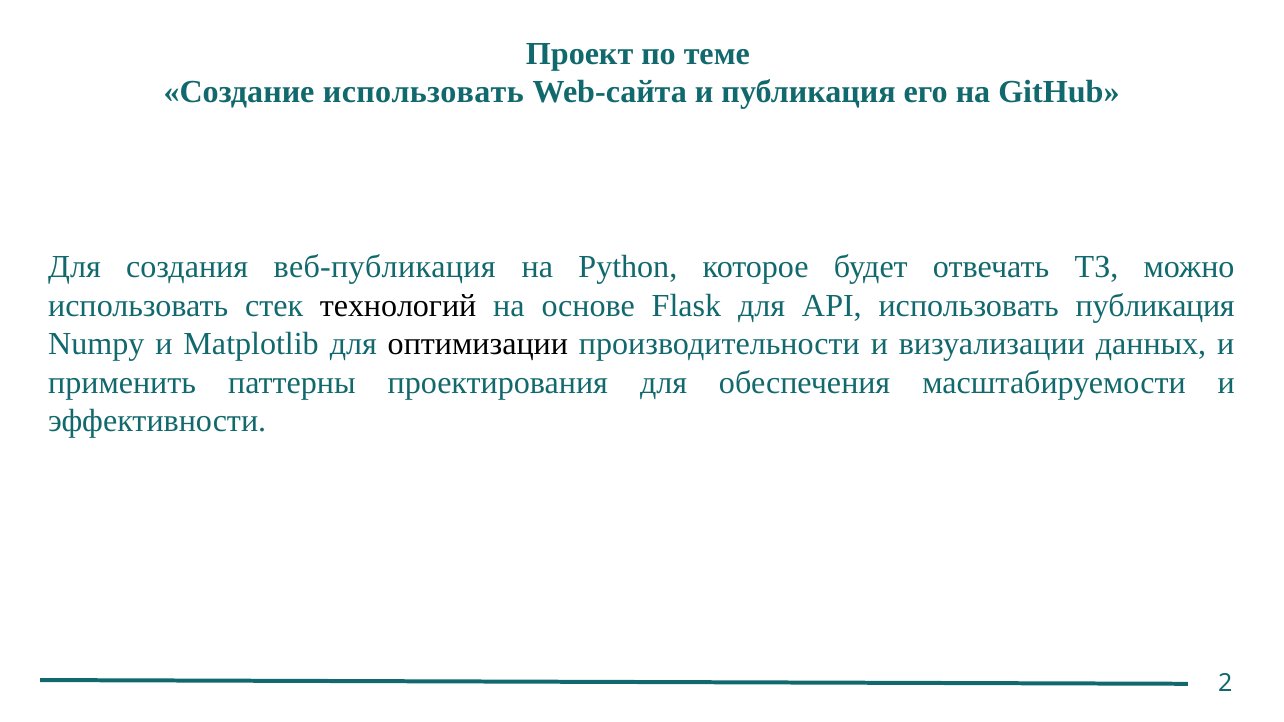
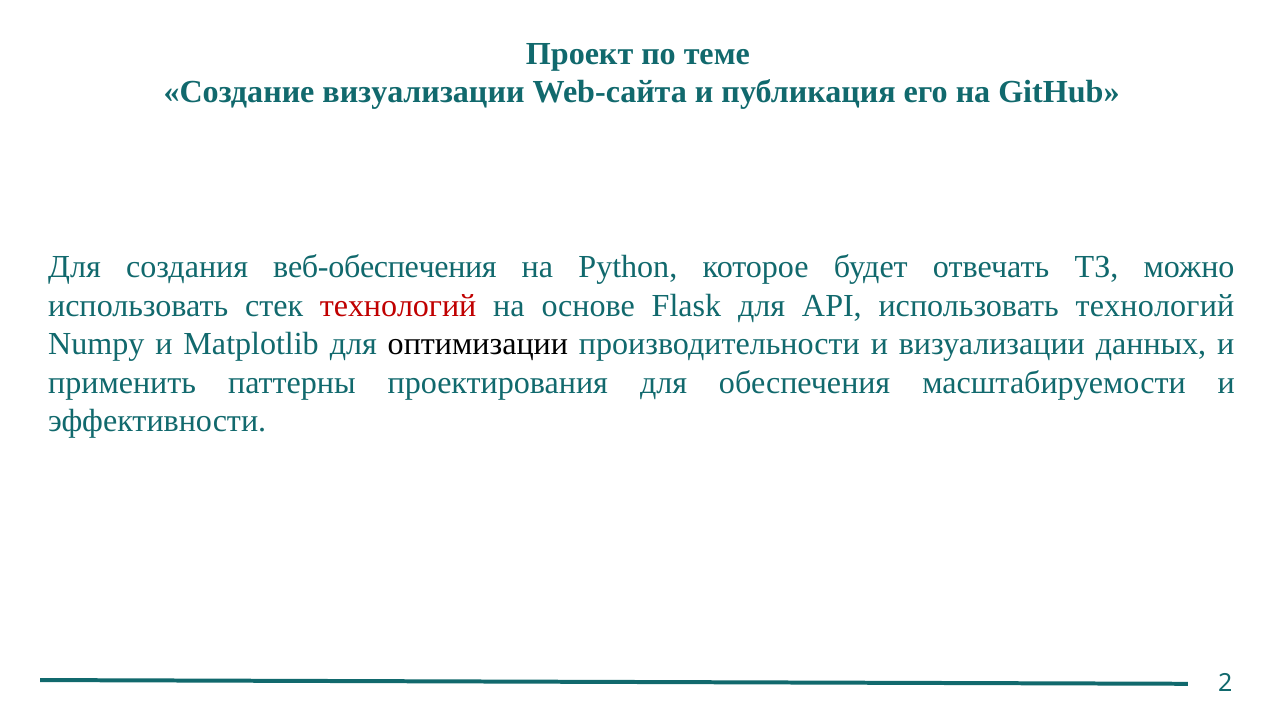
Создание использовать: использовать -> визуализации
веб-публикация: веб-публикация -> веб-обеспечения
технологий at (398, 306) colour: black -> red
использовать публикация: публикация -> технологий
